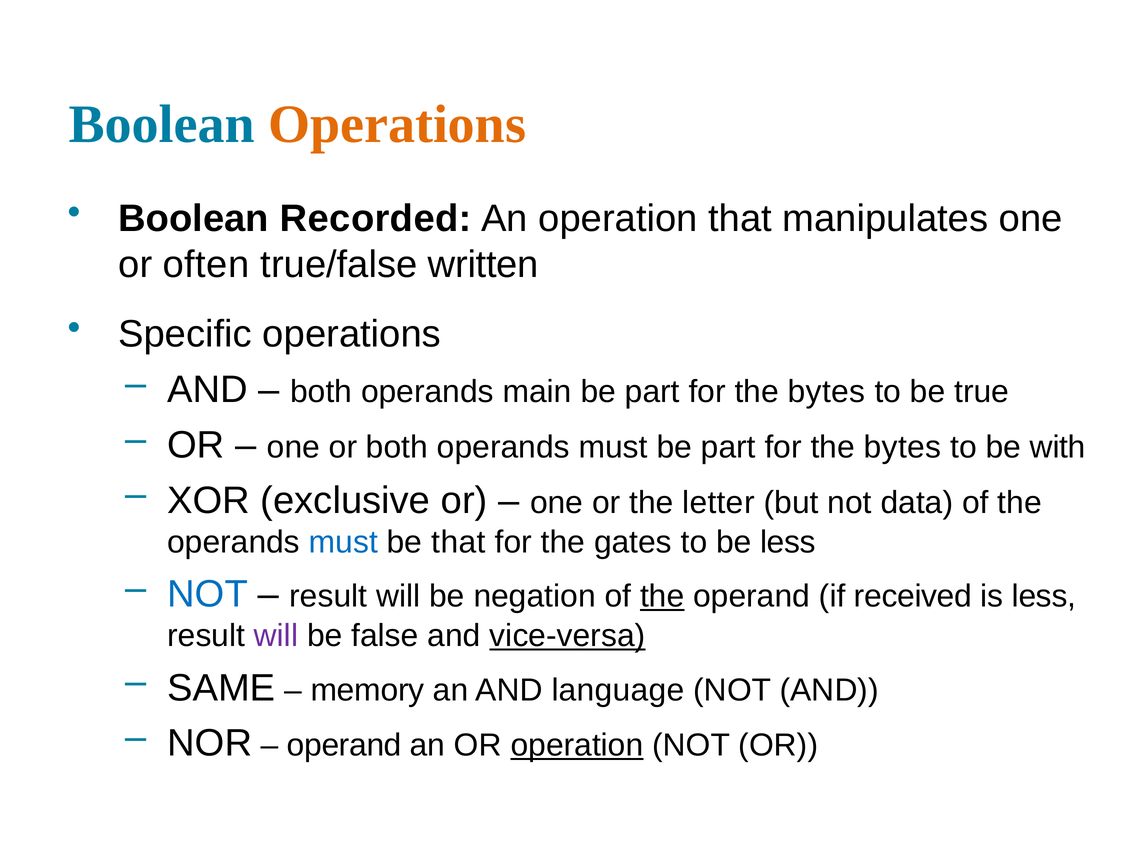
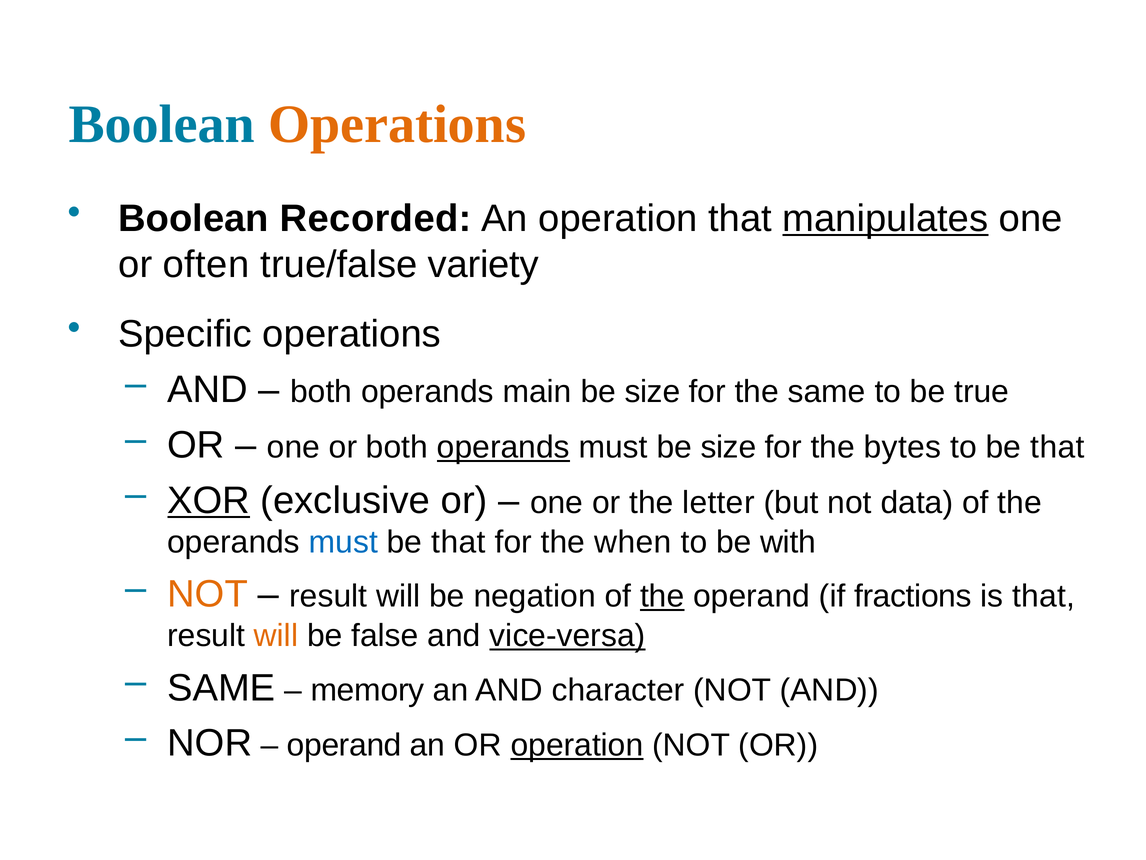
manipulates underline: none -> present
written: written -> variety
part at (652, 392): part -> size
bytes at (826, 392): bytes -> same
operands at (503, 447) underline: none -> present
must be part: part -> size
to be with: with -> that
XOR underline: none -> present
gates: gates -> when
be less: less -> with
NOT at (208, 594) colour: blue -> orange
received: received -> fractions
is less: less -> that
will at (276, 635) colour: purple -> orange
language: language -> character
